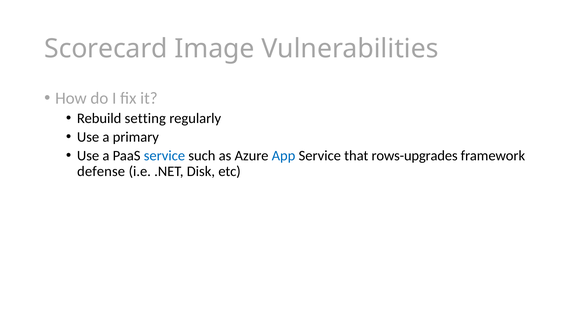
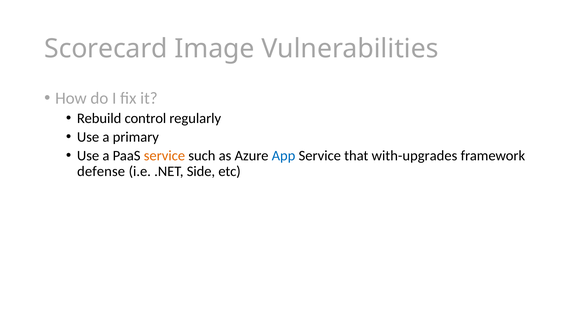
setting: setting -> control
service at (164, 156) colour: blue -> orange
rows-upgrades: rows-upgrades -> with-upgrades
Disk: Disk -> Side
